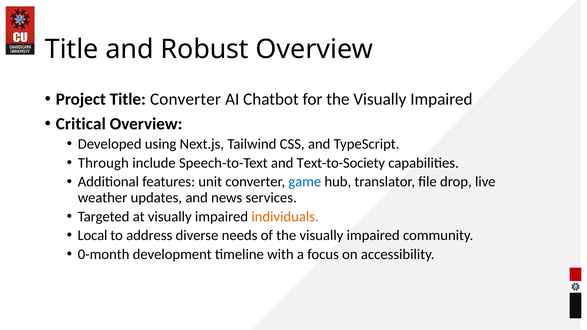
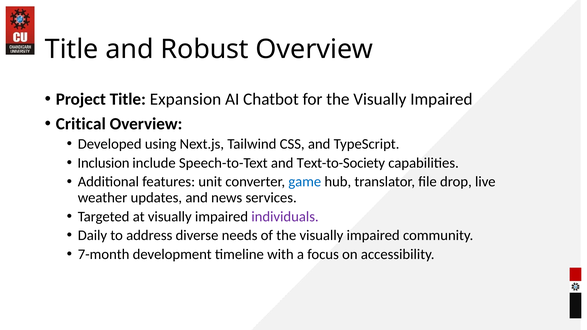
Title Converter: Converter -> Expansion
Through: Through -> Inclusion
individuals colour: orange -> purple
Local: Local -> Daily
0-month: 0-month -> 7-month
